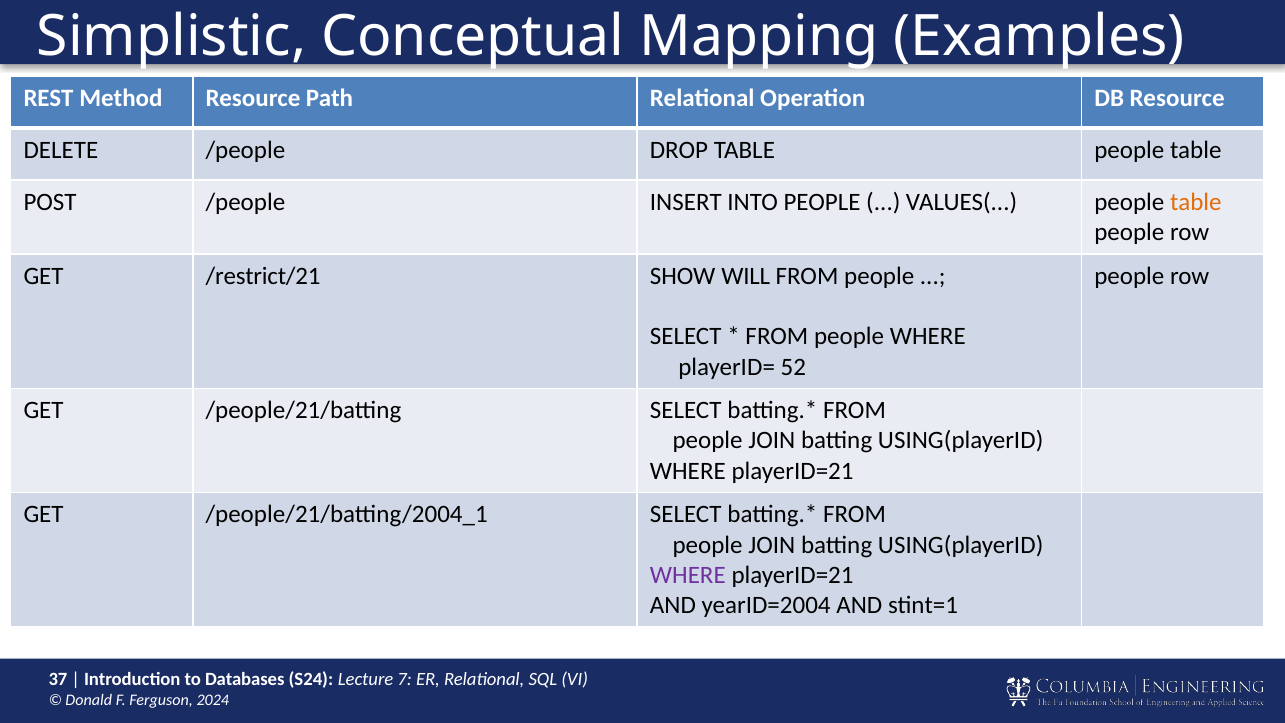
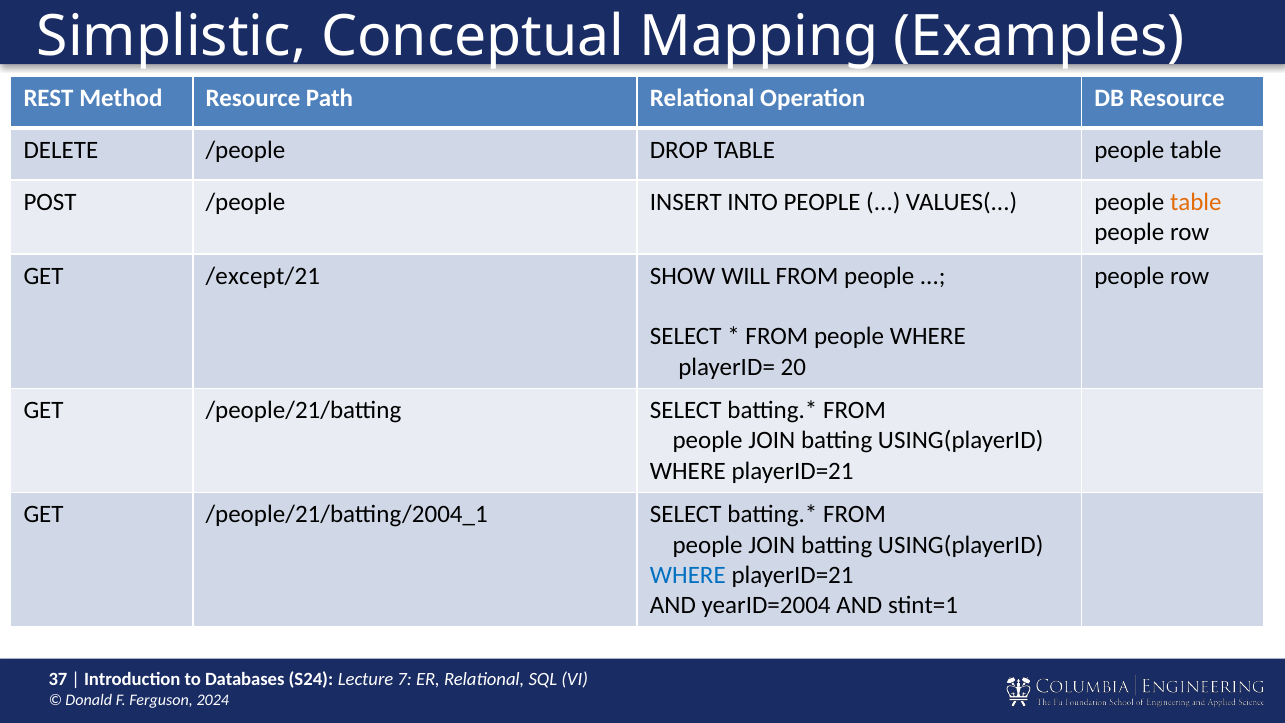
/restrict/21: /restrict/21 -> /except/21
52: 52 -> 20
WHERE at (688, 575) colour: purple -> blue
